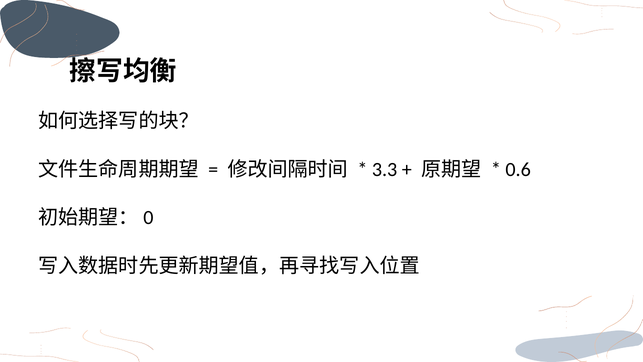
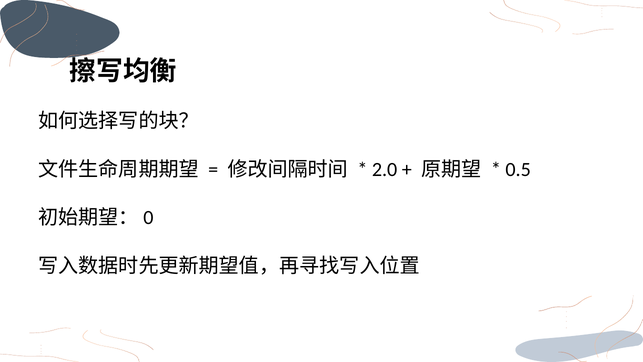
3.3: 3.3 -> 2.0
0.6: 0.6 -> 0.5
